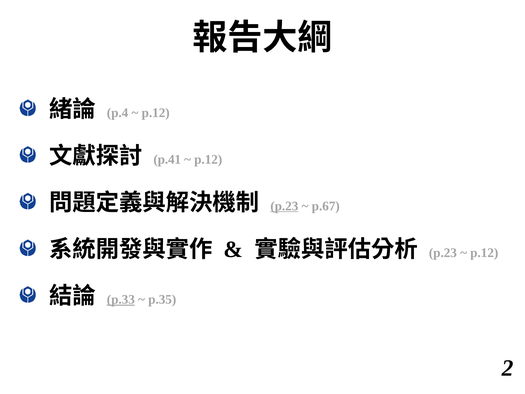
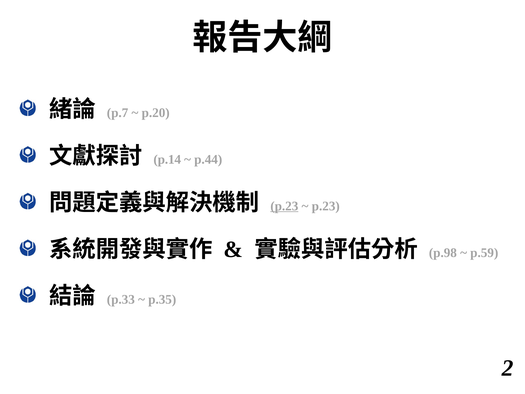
p.4: p.4 -> p.7
p.12 at (156, 113): p.12 -> p.20
p.41: p.41 -> p.14
p.12 at (208, 159): p.12 -> p.44
p.67 at (326, 206): p.67 -> p.23
p.23 at (443, 253): p.23 -> p.98
p.12 at (484, 253): p.12 -> p.59
p.33 underline: present -> none
